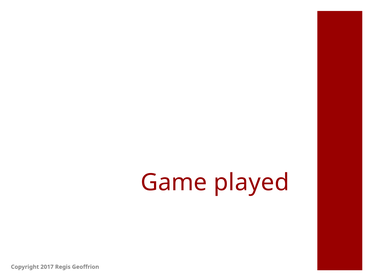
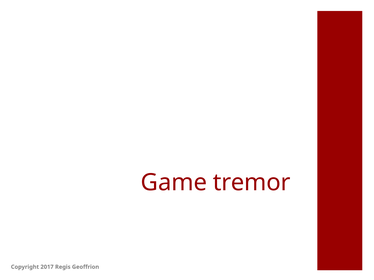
played: played -> tremor
